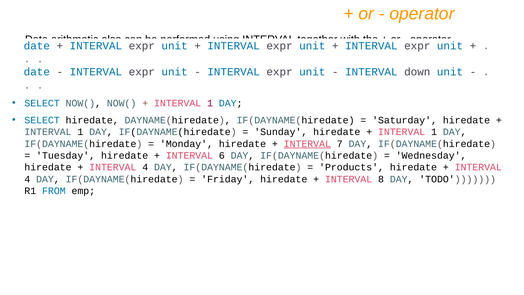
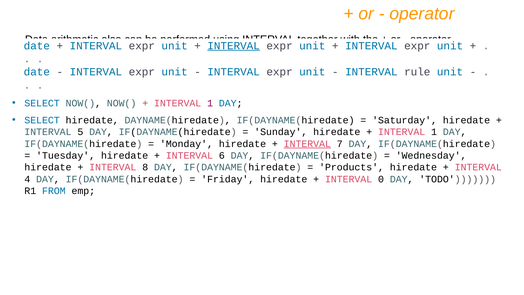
INTERVAL at (234, 46) underline: none -> present
down: down -> rule
1 at (80, 132): 1 -> 5
4 at (145, 167): 4 -> 8
8: 8 -> 0
